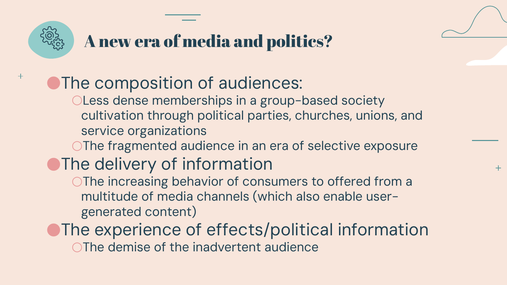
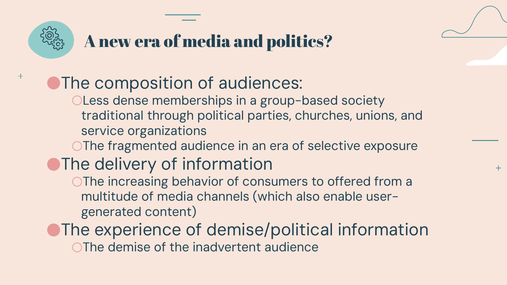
cultivation: cultivation -> traditional
effects/political: effects/political -> demise/political
